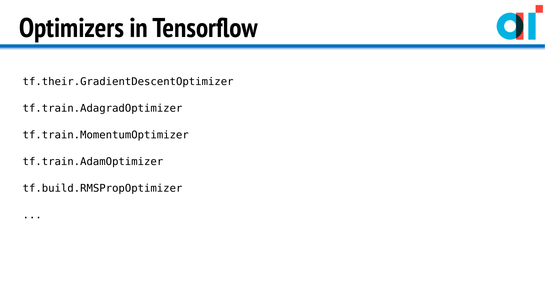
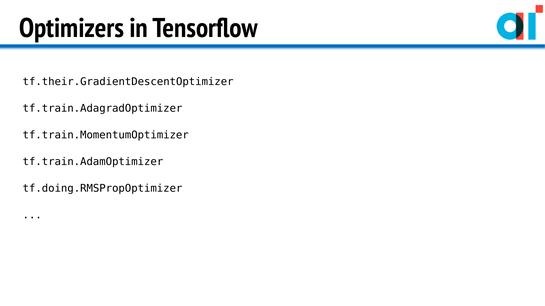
tf.build.RMSPropOptimizer: tf.build.RMSPropOptimizer -> tf.doing.RMSPropOptimizer
